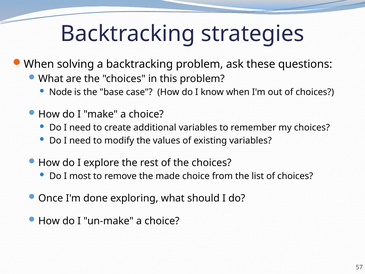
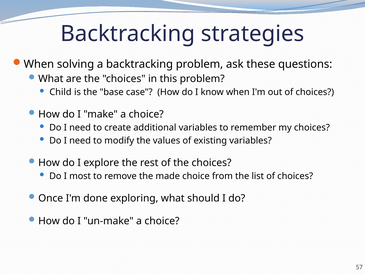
Node: Node -> Child
